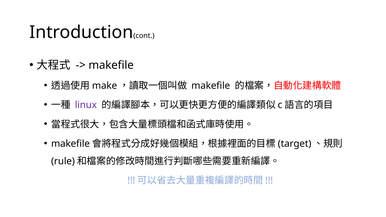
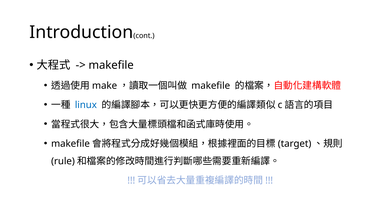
linux colour: purple -> blue
